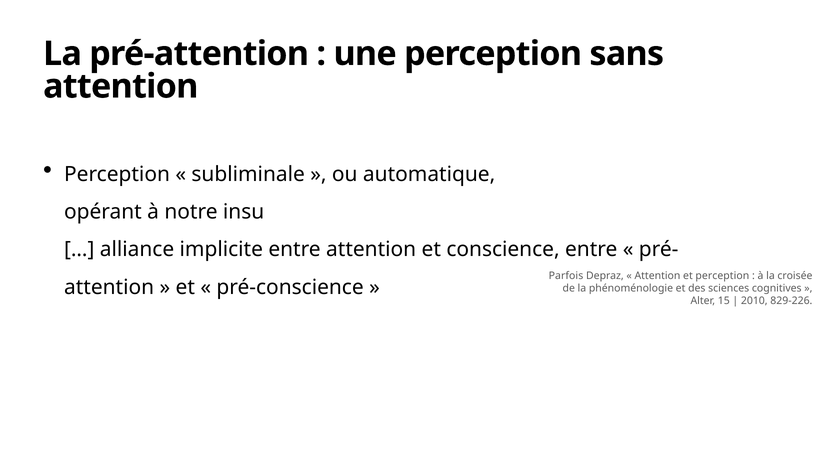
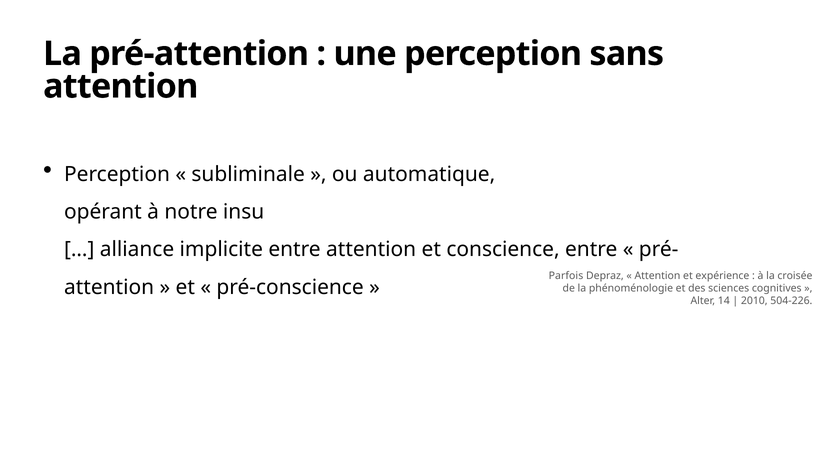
et perception: perception -> expérience
15: 15 -> 14
829-226: 829-226 -> 504-226
